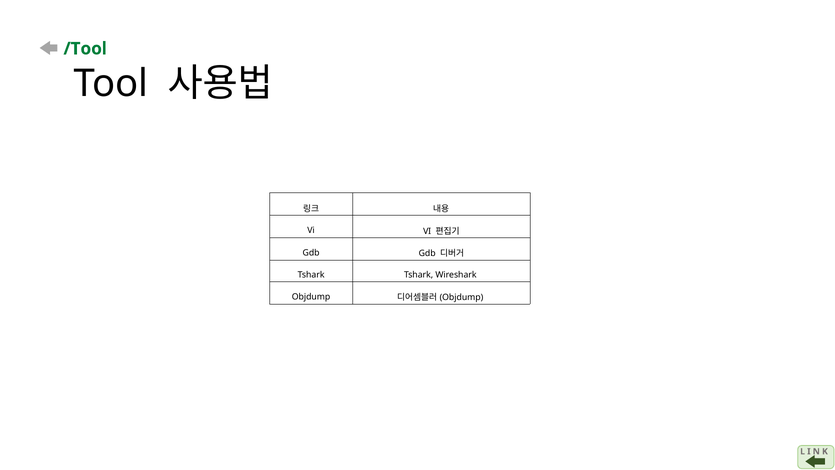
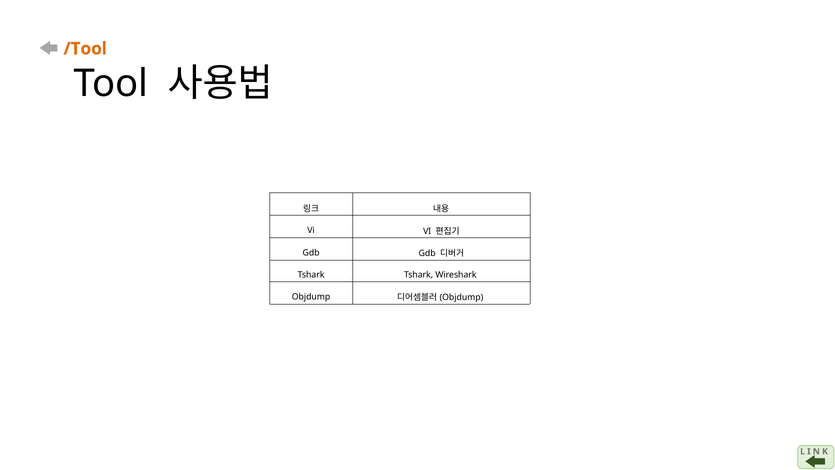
/Tool colour: green -> orange
